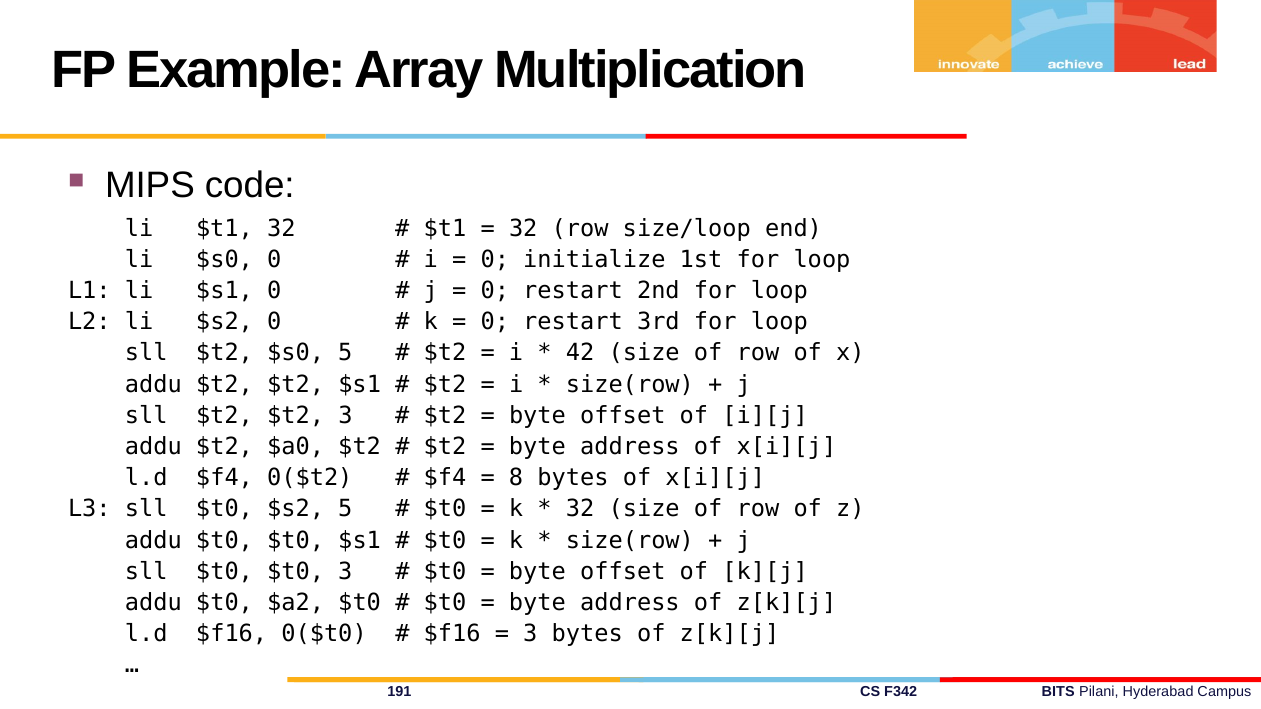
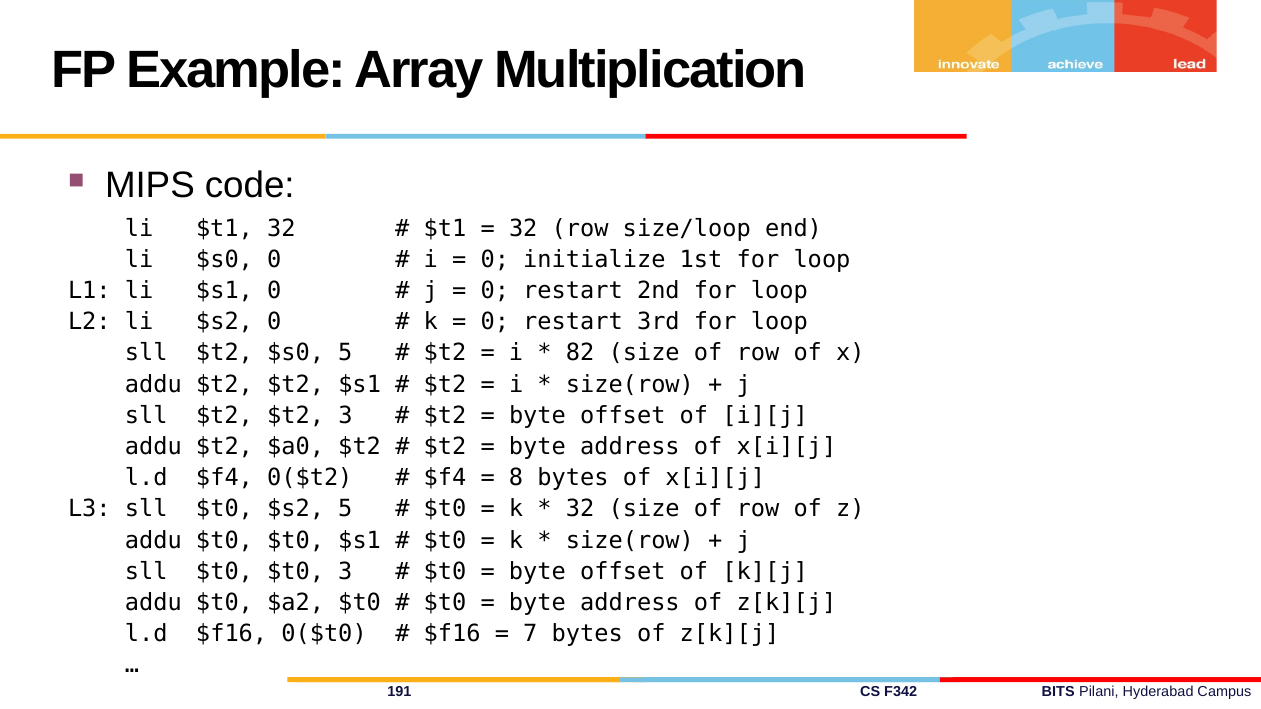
42: 42 -> 82
3 at (530, 634): 3 -> 7
